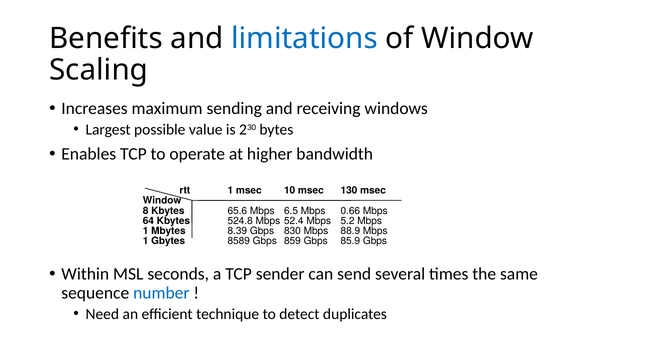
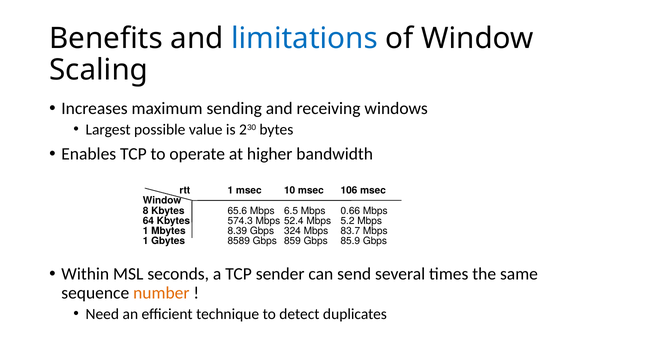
130: 130 -> 106
524.8: 524.8 -> 574.3
830: 830 -> 324
88.9: 88.9 -> 83.7
number colour: blue -> orange
